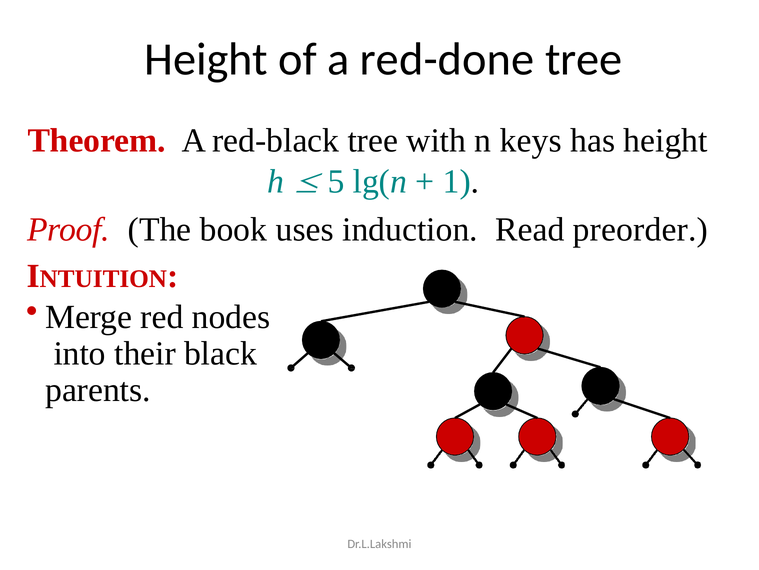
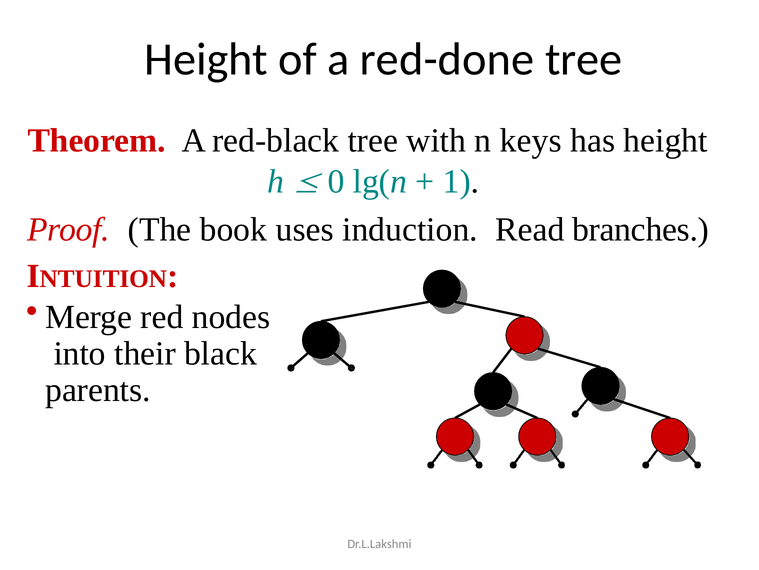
5: 5 -> 0
preorder: preorder -> branches
